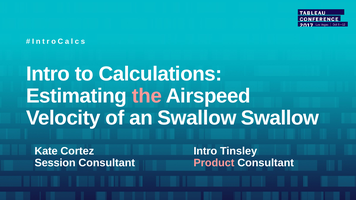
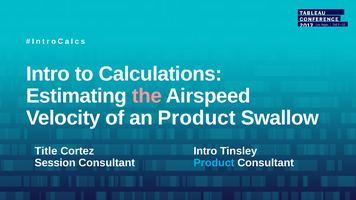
an Swallow: Swallow -> Product
Kate: Kate -> Title
Product at (214, 163) colour: pink -> light blue
